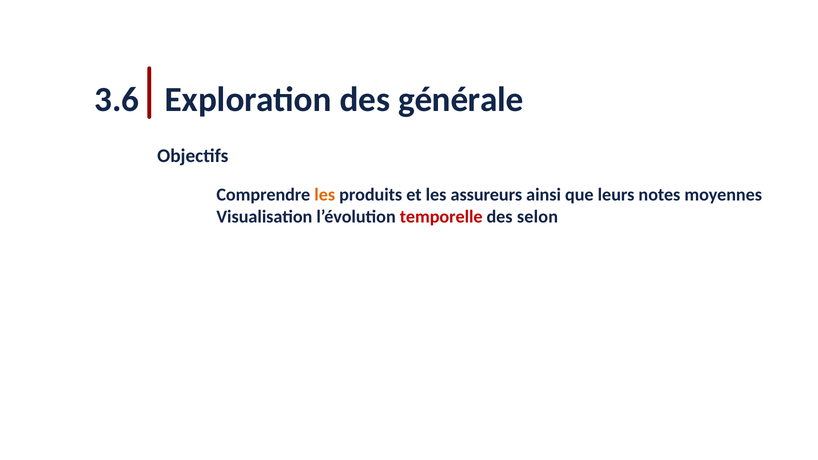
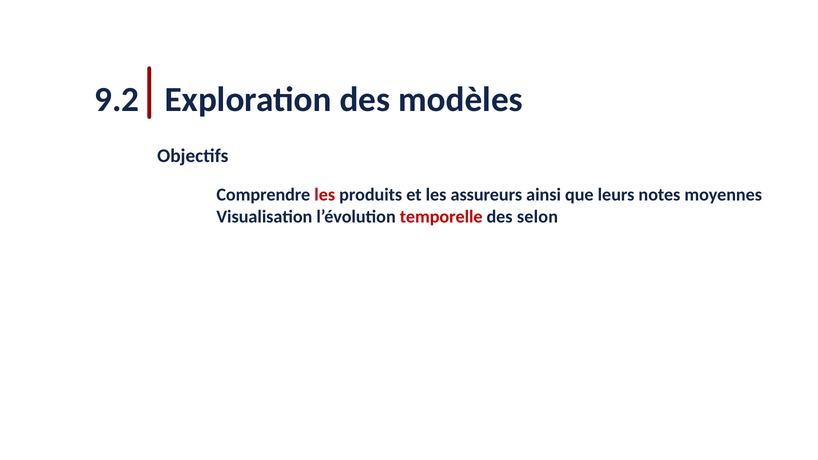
3.6: 3.6 -> 9.2
générale: générale -> modèles
les at (325, 195) colour: orange -> red
